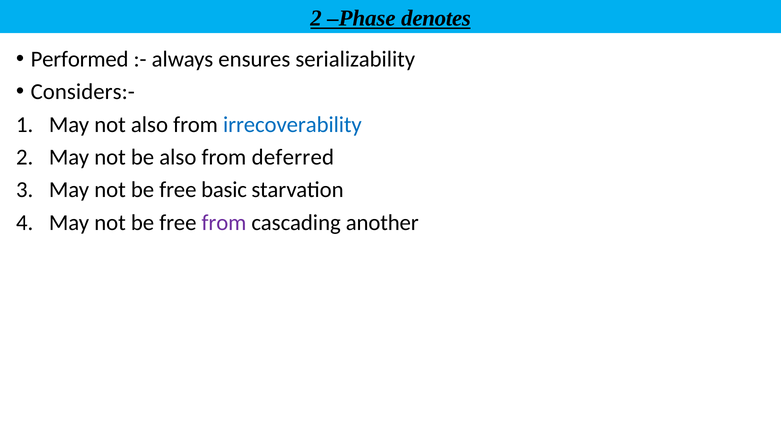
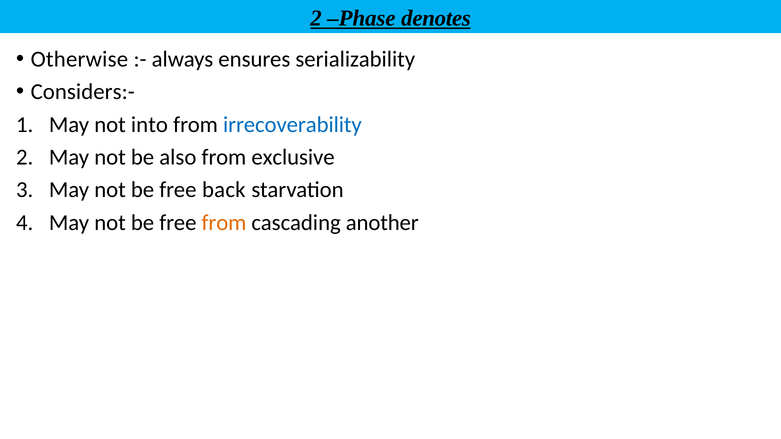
Performed: Performed -> Otherwise
not also: also -> into
deferred: deferred -> exclusive
basic: basic -> back
from at (224, 223) colour: purple -> orange
